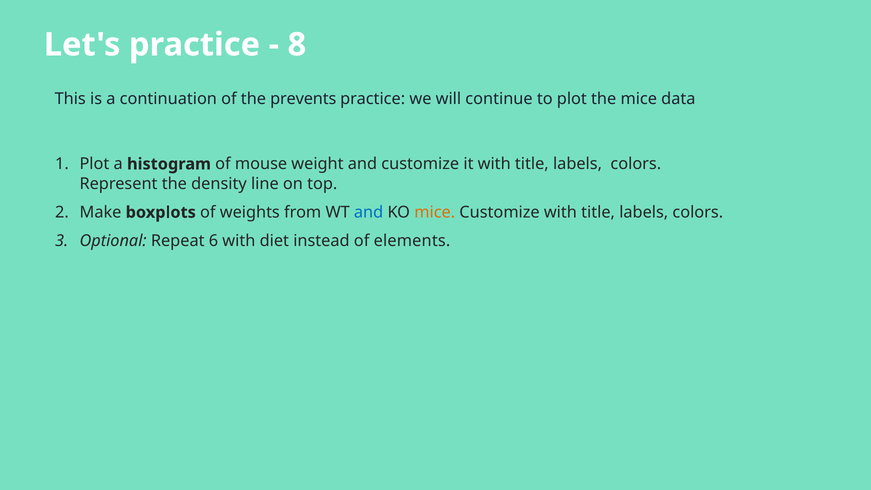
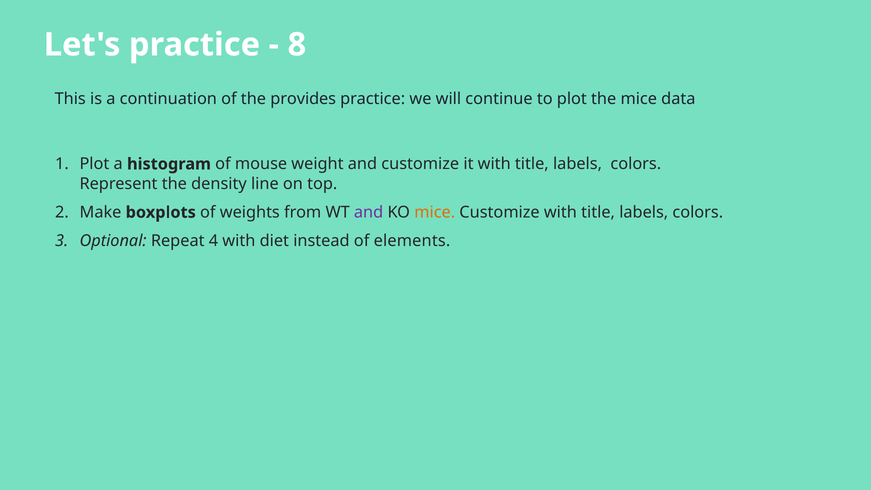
prevents: prevents -> provides
and at (369, 212) colour: blue -> purple
6: 6 -> 4
